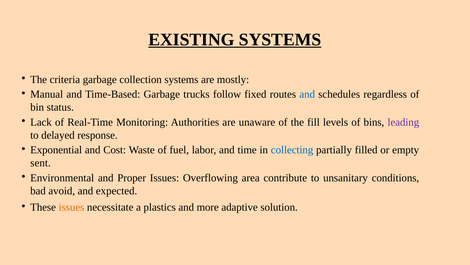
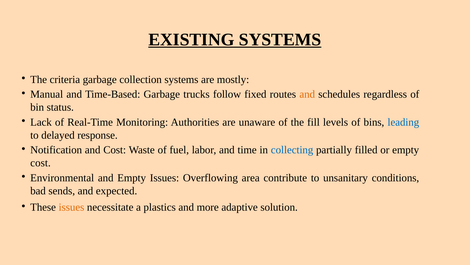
and at (307, 94) colour: blue -> orange
leading colour: purple -> blue
Exponential: Exponential -> Notification
sent at (41, 163): sent -> cost
and Proper: Proper -> Empty
avoid: avoid -> sends
